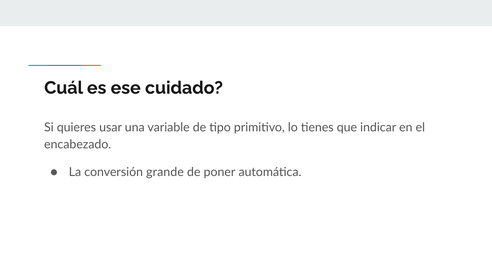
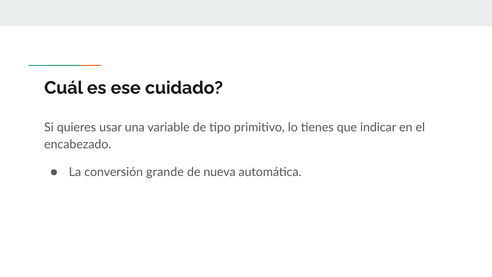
poner: poner -> nueva
